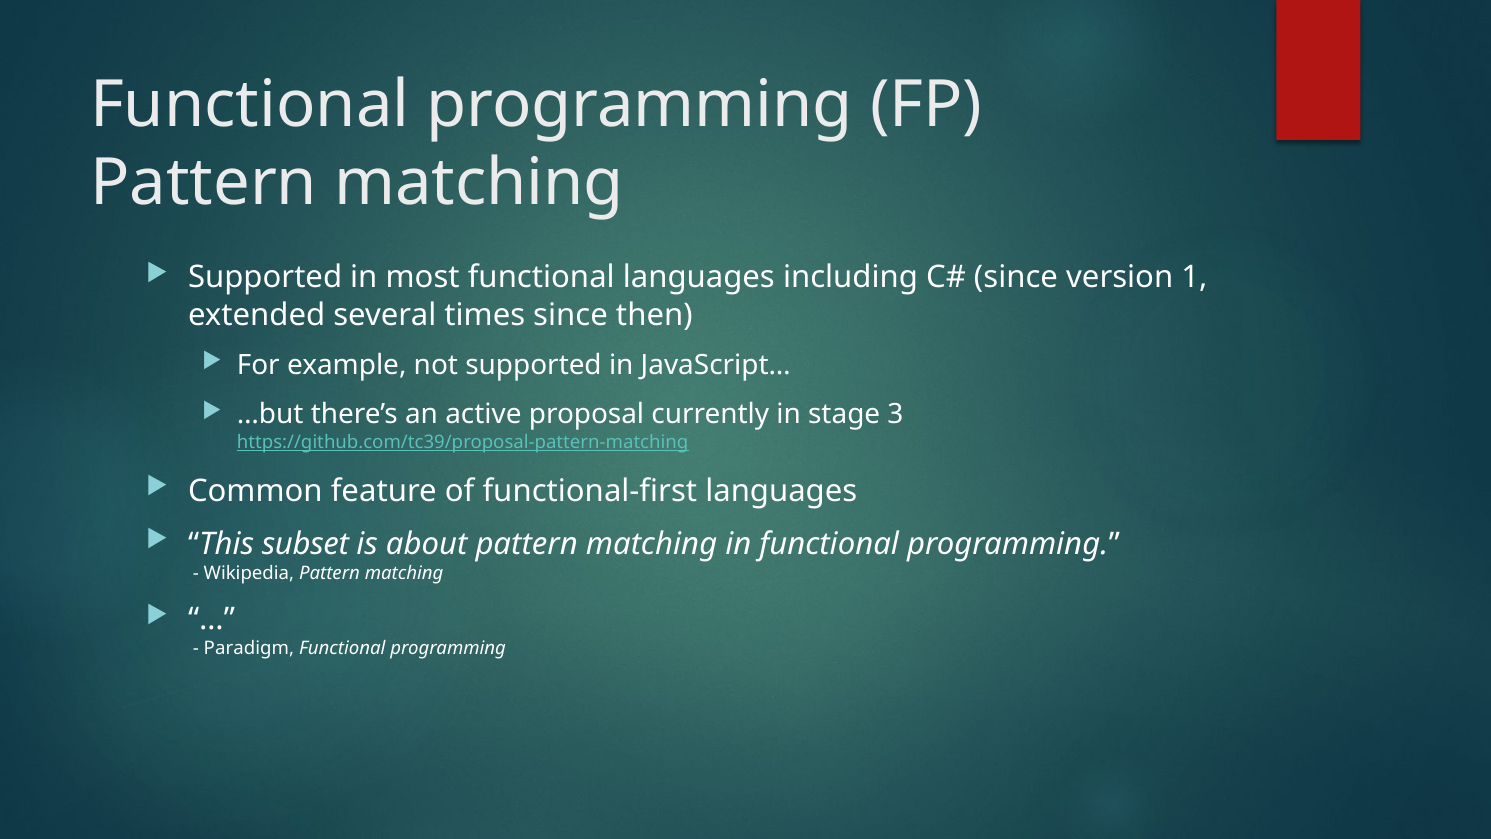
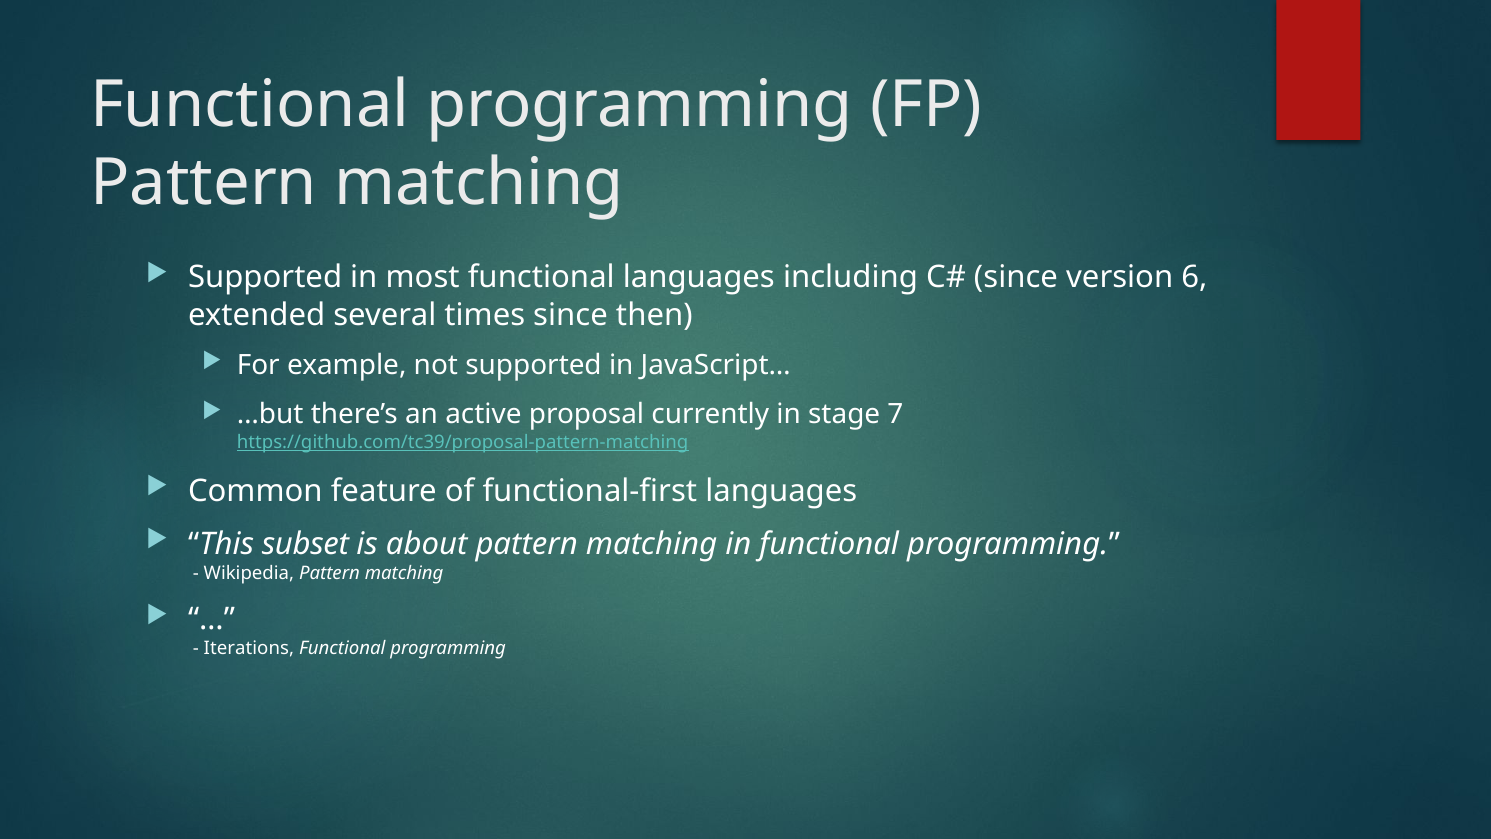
1: 1 -> 6
3: 3 -> 7
Paradigm: Paradigm -> Iterations
